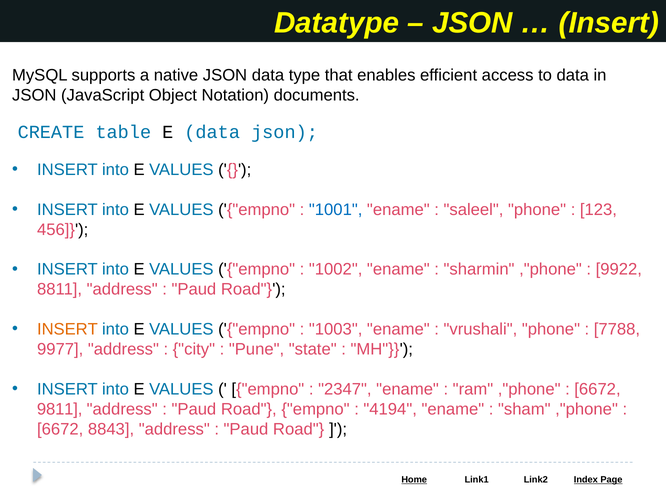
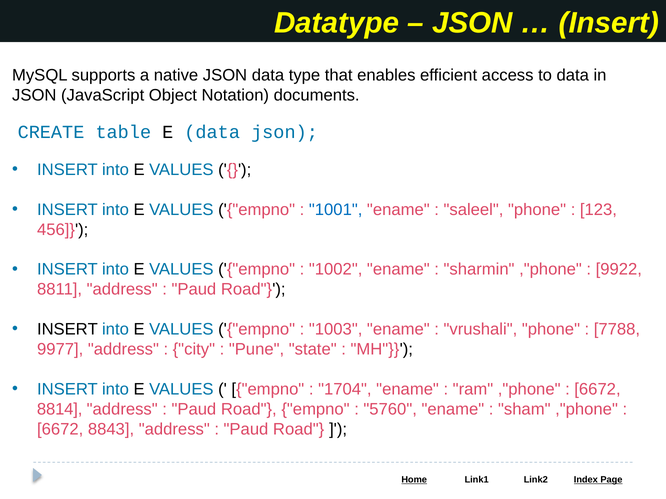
INSERT at (67, 330) colour: orange -> black
2347: 2347 -> 1704
9811: 9811 -> 8814
4194: 4194 -> 5760
